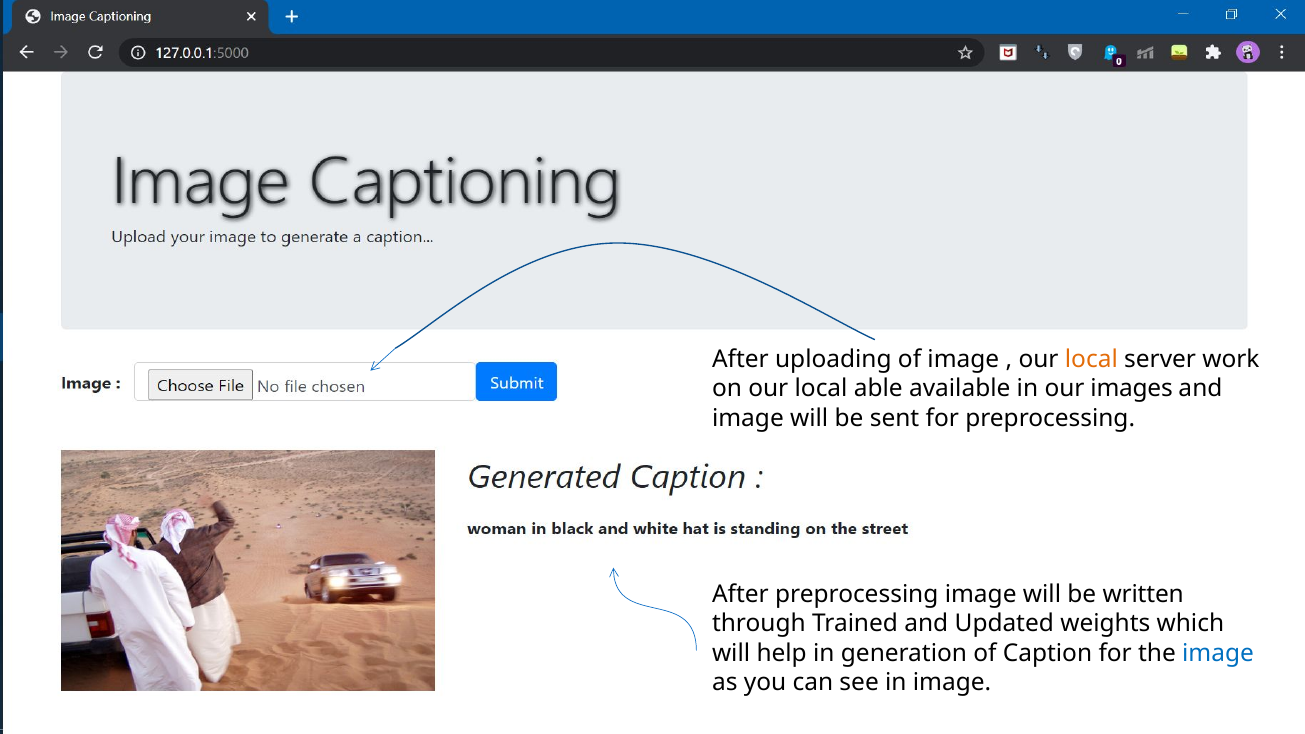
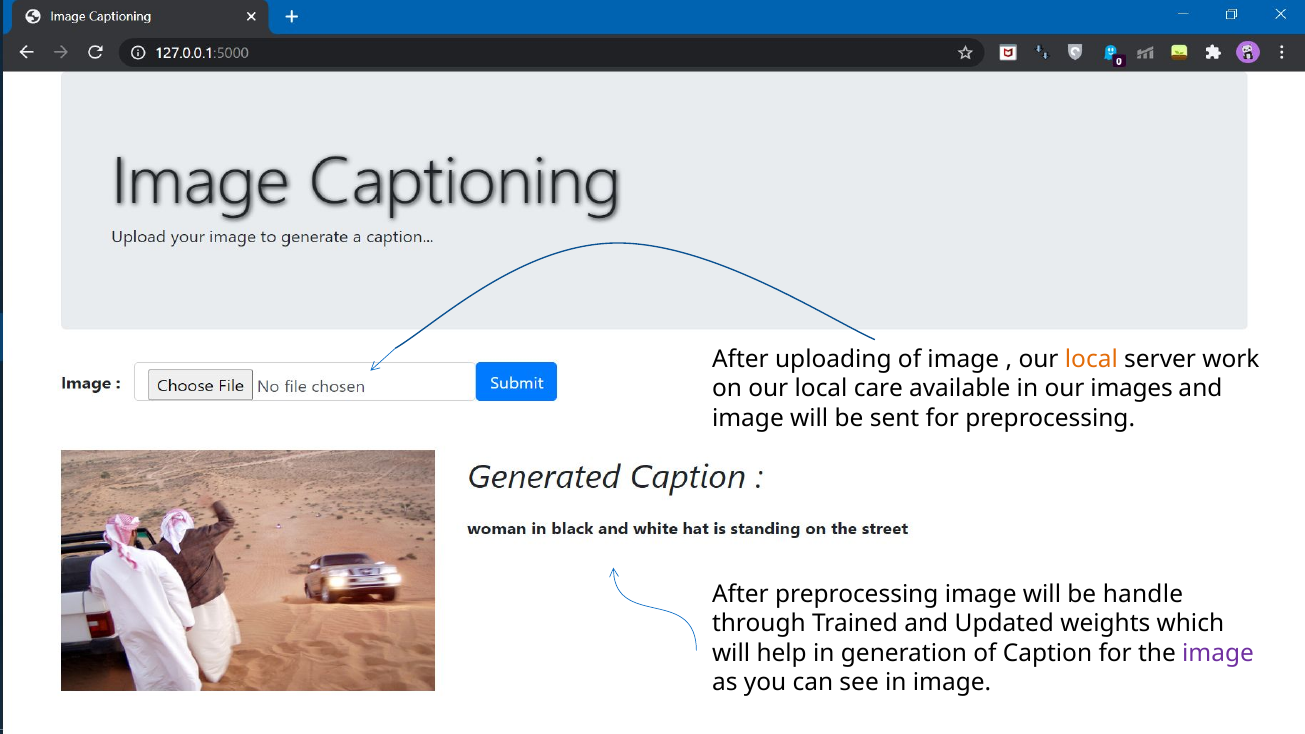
able: able -> care
written: written -> handle
image at (1218, 653) colour: blue -> purple
